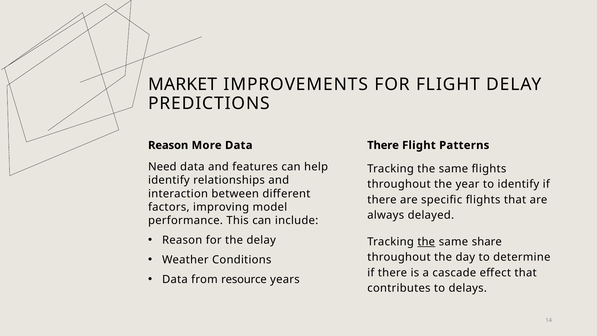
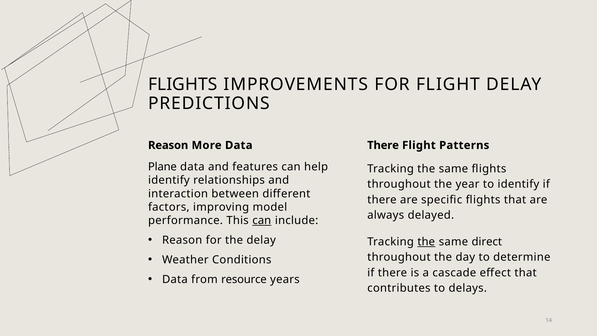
MARKET at (183, 84): MARKET -> FLIGHTS
Need: Need -> Plane
can at (262, 220) underline: none -> present
share: share -> direct
